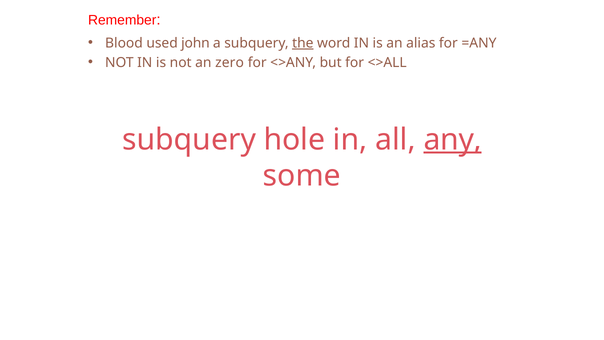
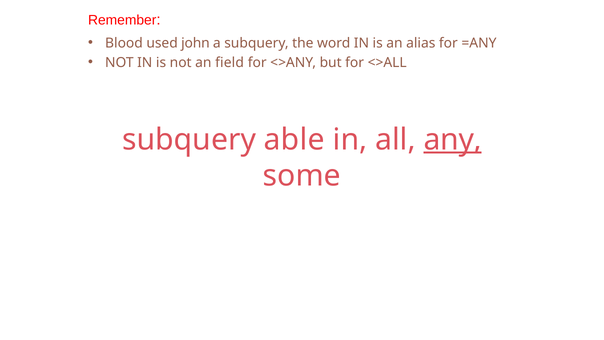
the underline: present -> none
zero: zero -> field
hole: hole -> able
